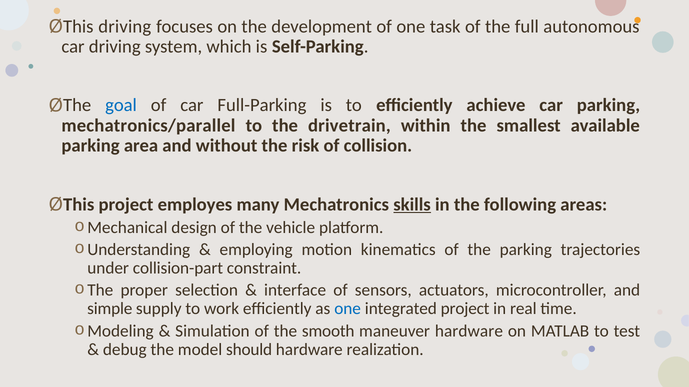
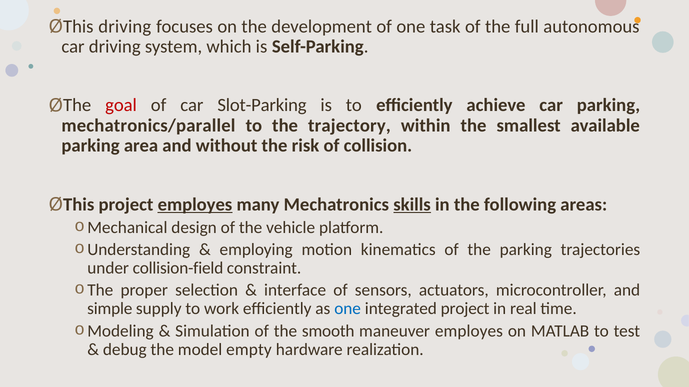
goal colour: blue -> red
Full-Parking: Full-Parking -> Slot-Parking
drivetrain: drivetrain -> trajectory
employes at (195, 205) underline: none -> present
collision-part: collision-part -> collision-field
maneuver hardware: hardware -> employes
should: should -> empty
